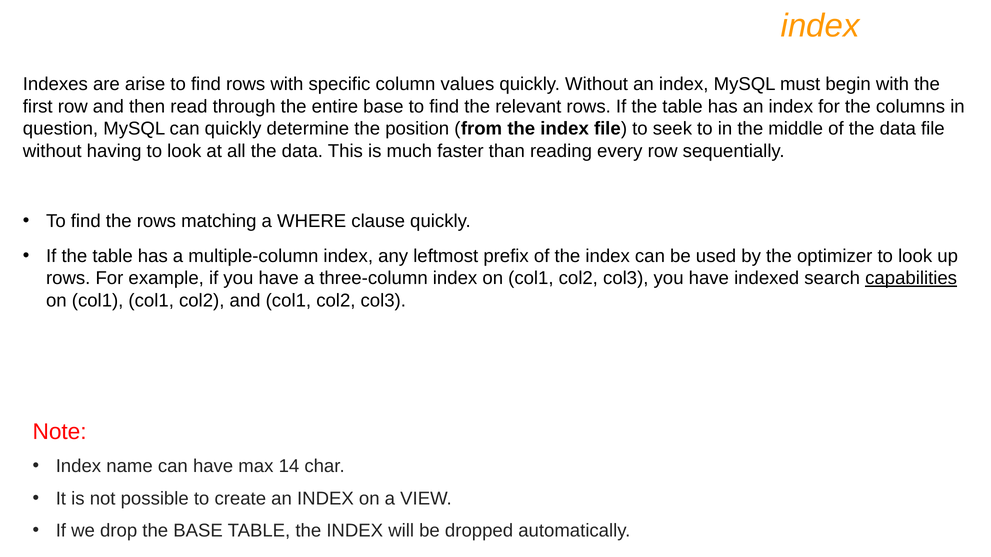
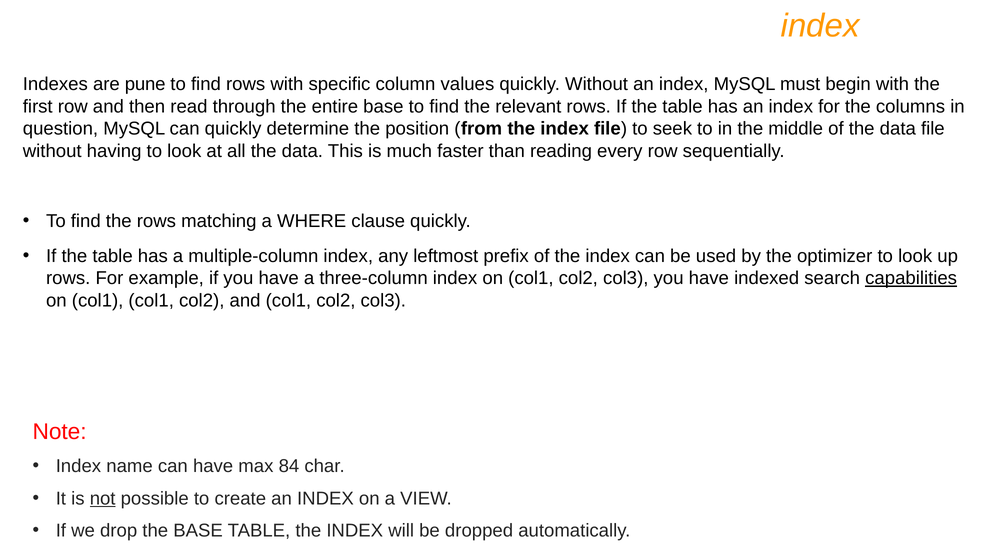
arise: arise -> pune
14: 14 -> 84
not underline: none -> present
